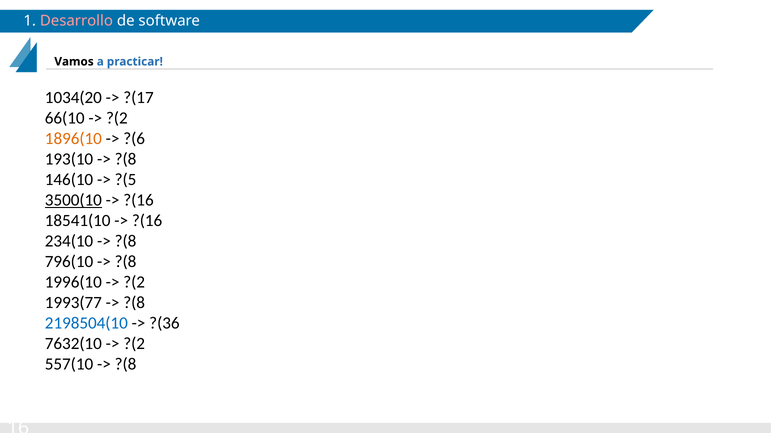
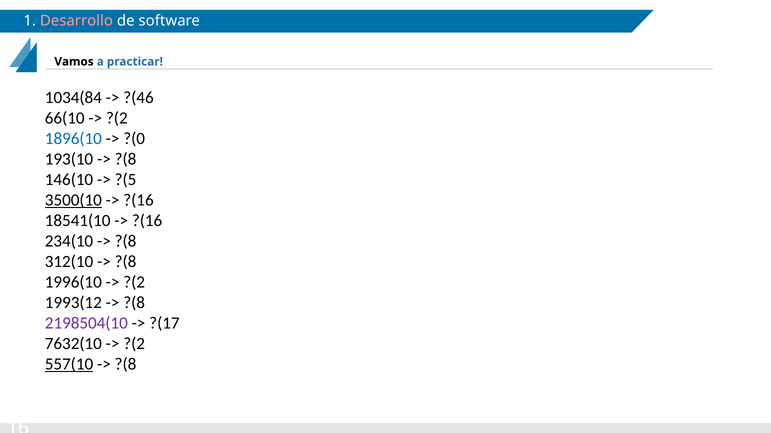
1034(20: 1034(20 -> 1034(84
?(17: ?(17 -> ?(46
1896(10 colour: orange -> blue
?(6: ?(6 -> ?(0
796(10: 796(10 -> 312(10
1993(77: 1993(77 -> 1993(12
2198504(10 colour: blue -> purple
?(36: ?(36 -> ?(17
557(10 underline: none -> present
